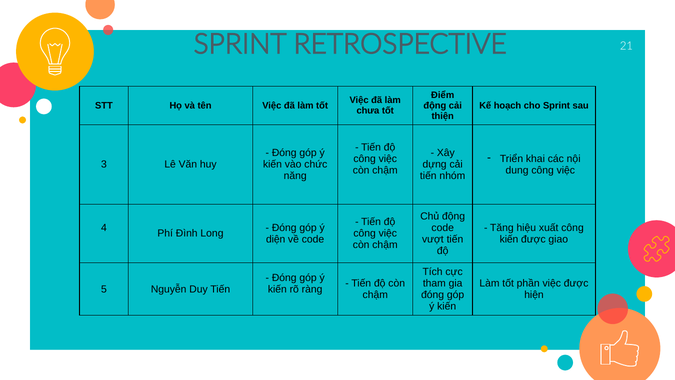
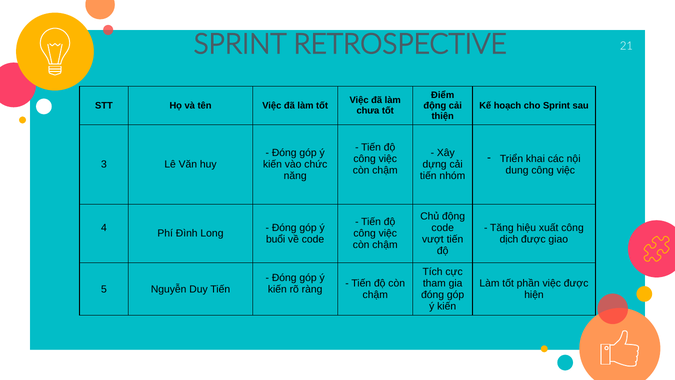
diện: diện -> buổi
kiến at (509, 239): kiến -> dịch
